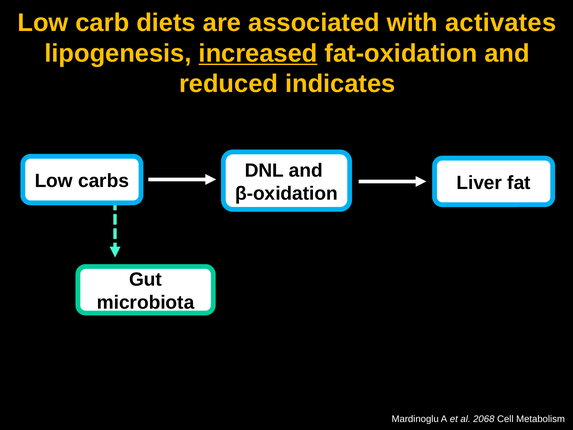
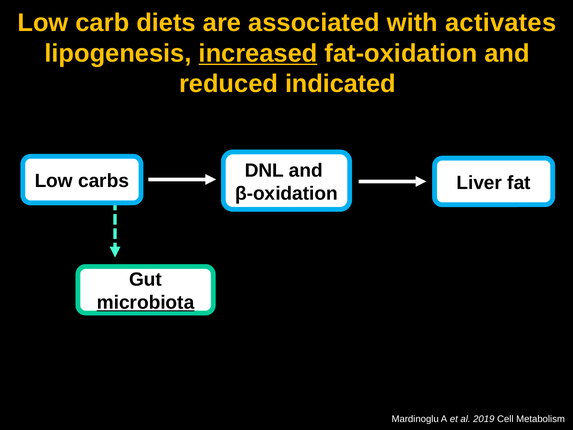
indicates: indicates -> indicated
microbiota underline: none -> present
2068: 2068 -> 2019
